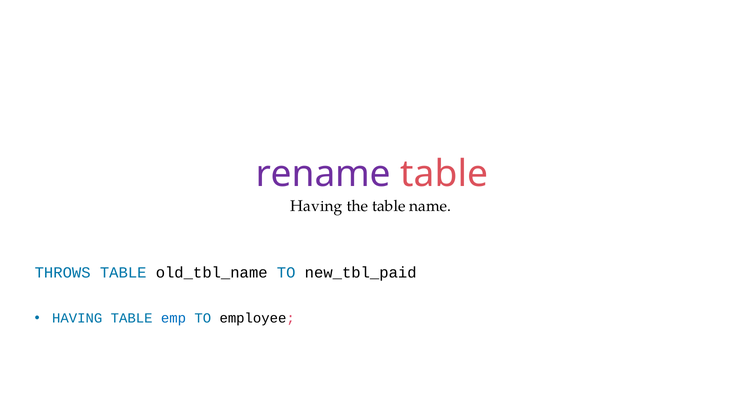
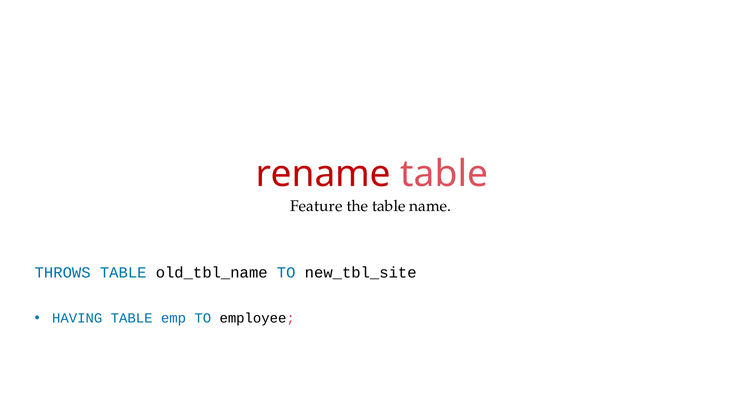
rename colour: purple -> red
Having at (316, 206): Having -> Feature
new_tbl_paid: new_tbl_paid -> new_tbl_site
